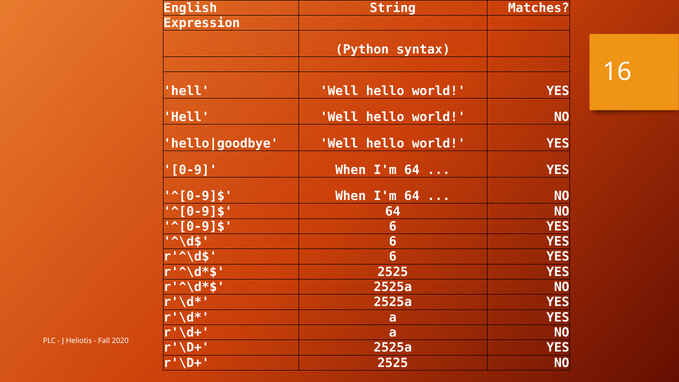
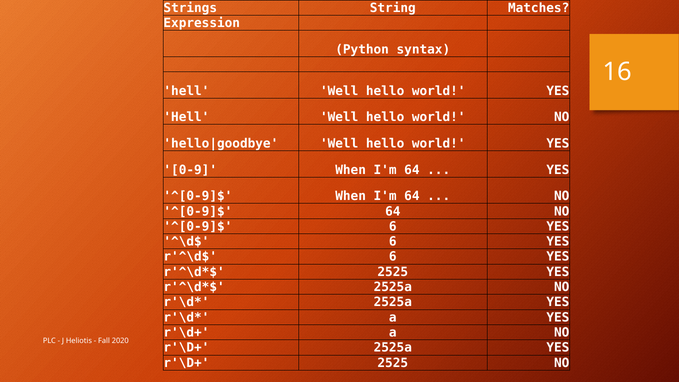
English: English -> Strings
